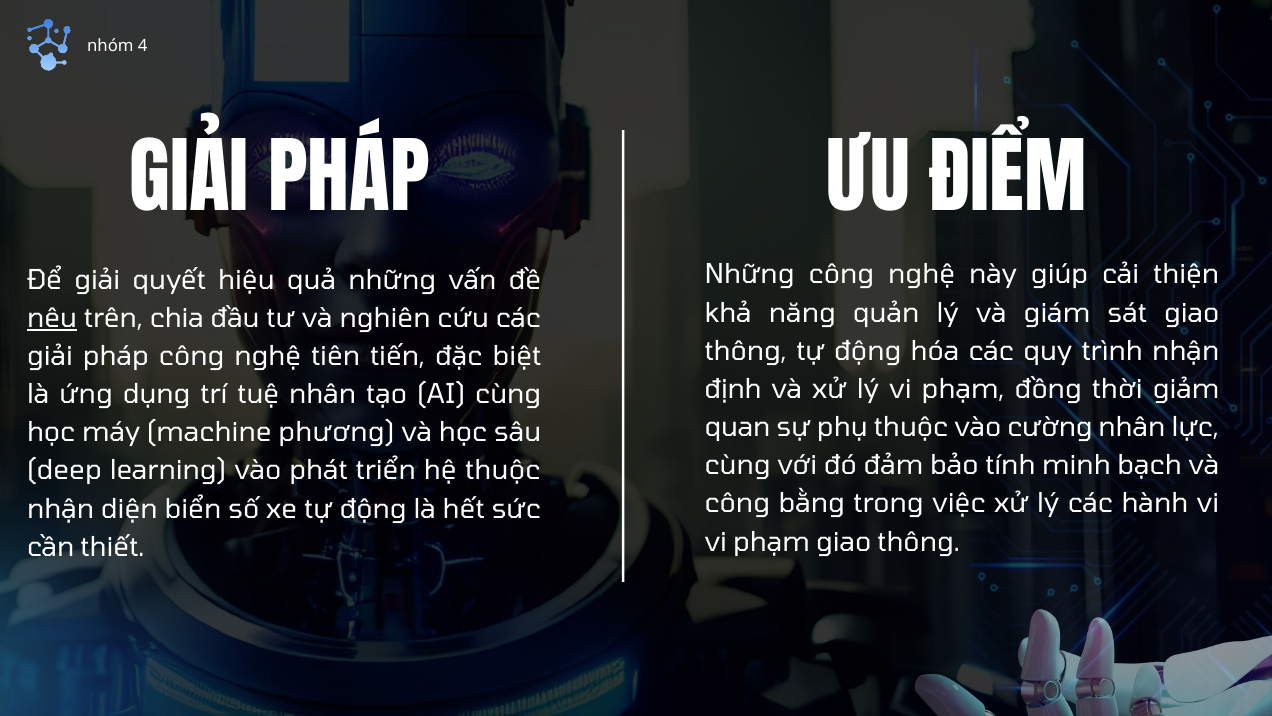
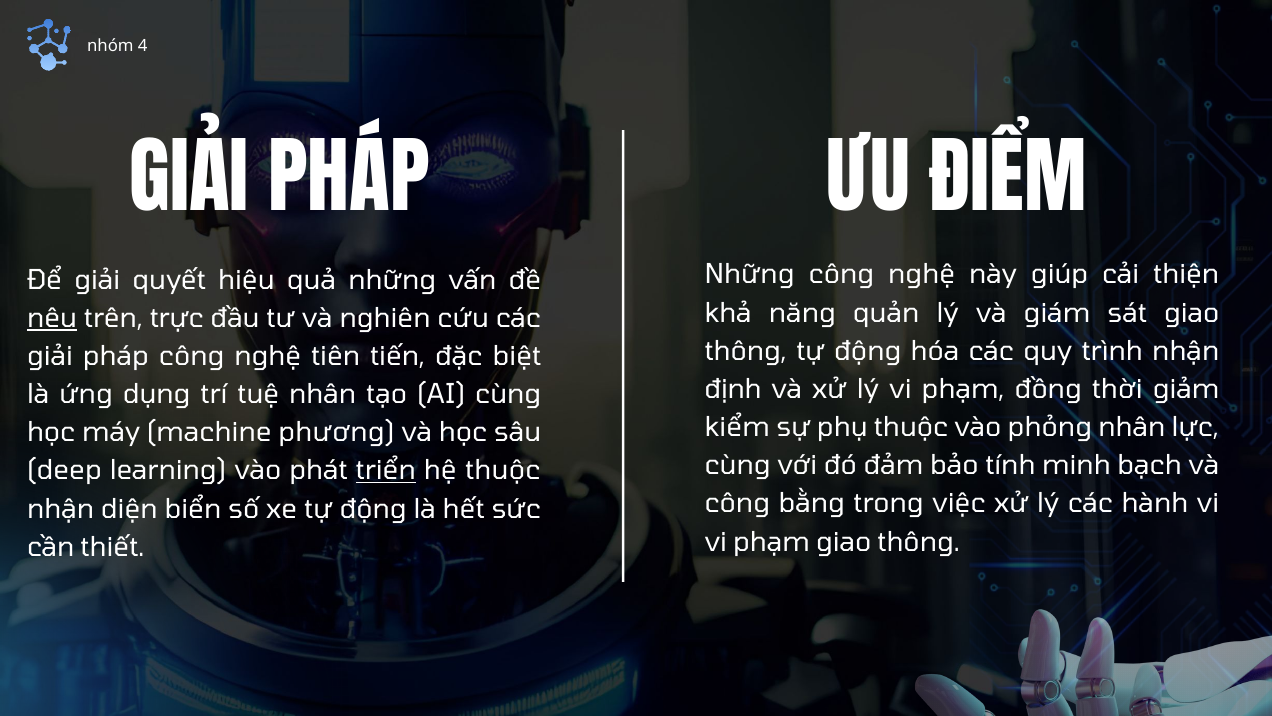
chia: chia -> trực
quan: quan -> kiểm
cường: cường -> phỏng
triển underline: none -> present
